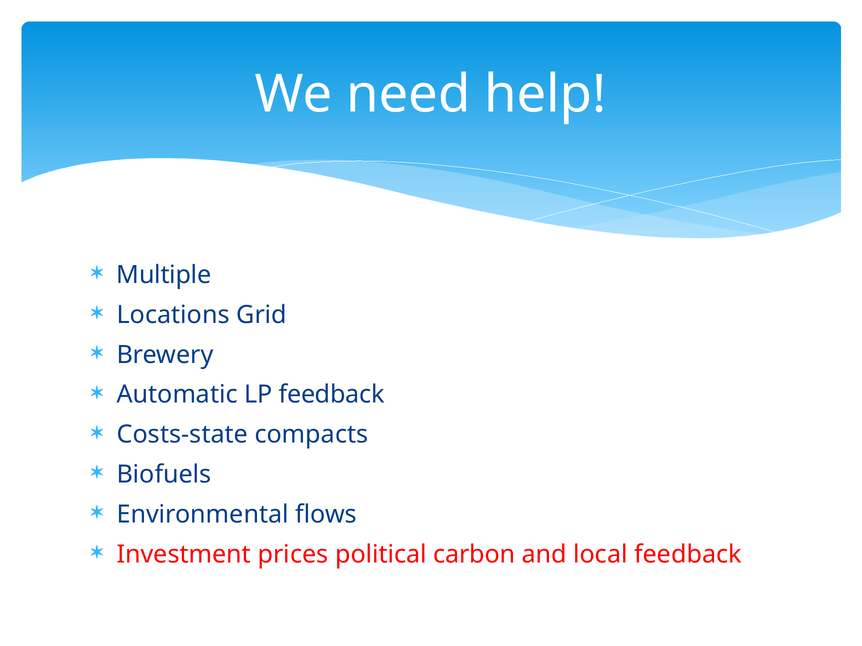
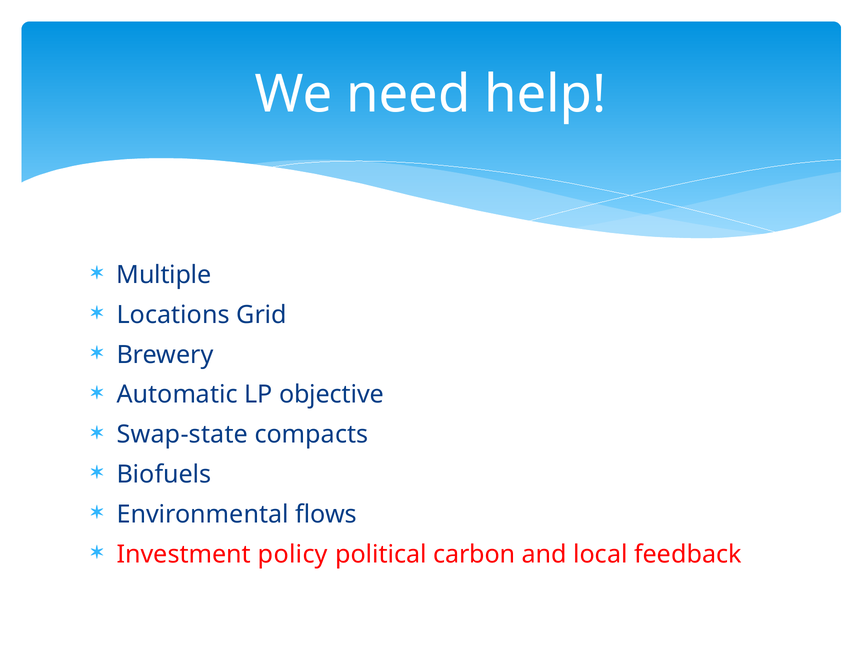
LP feedback: feedback -> objective
Costs-state: Costs-state -> Swap-state
prices: prices -> policy
